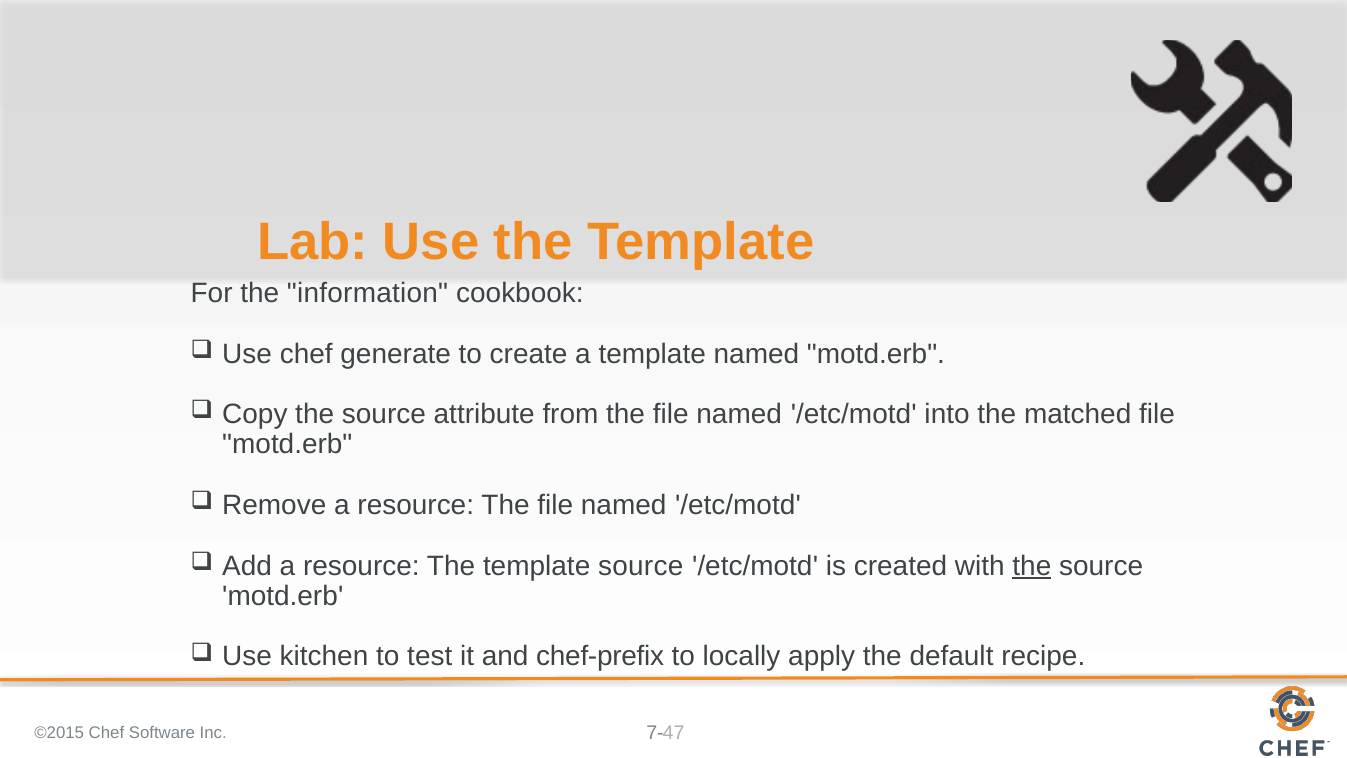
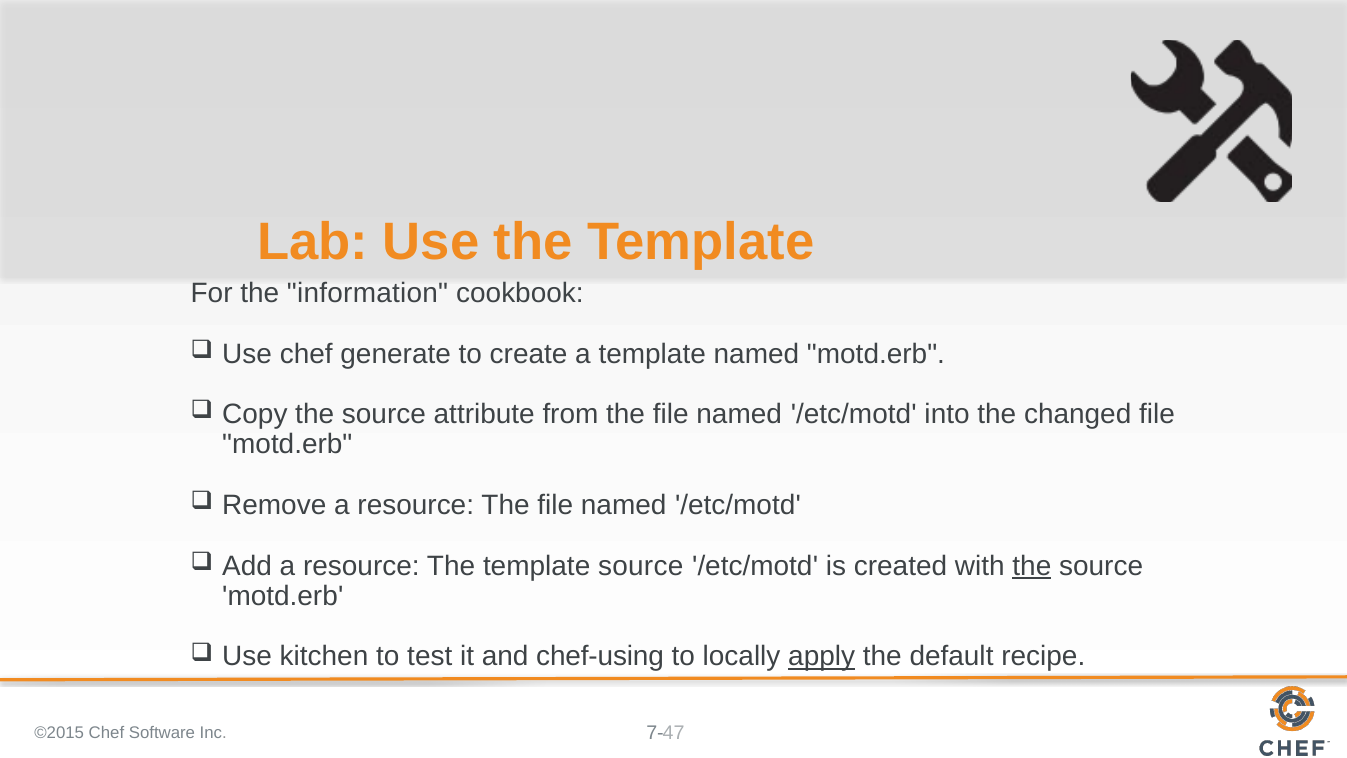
matched: matched -> changed
chef-prefix: chef-prefix -> chef-using
apply underline: none -> present
